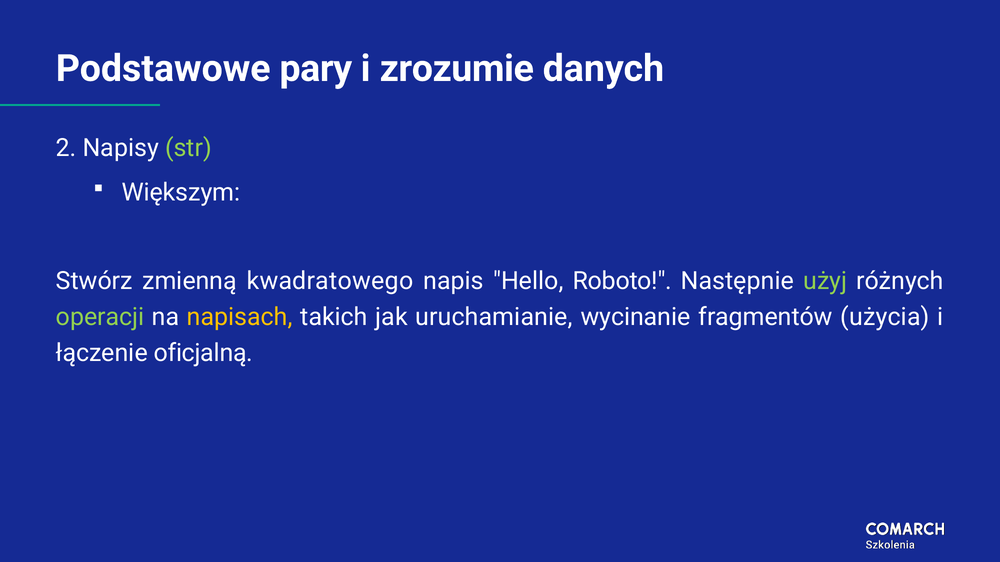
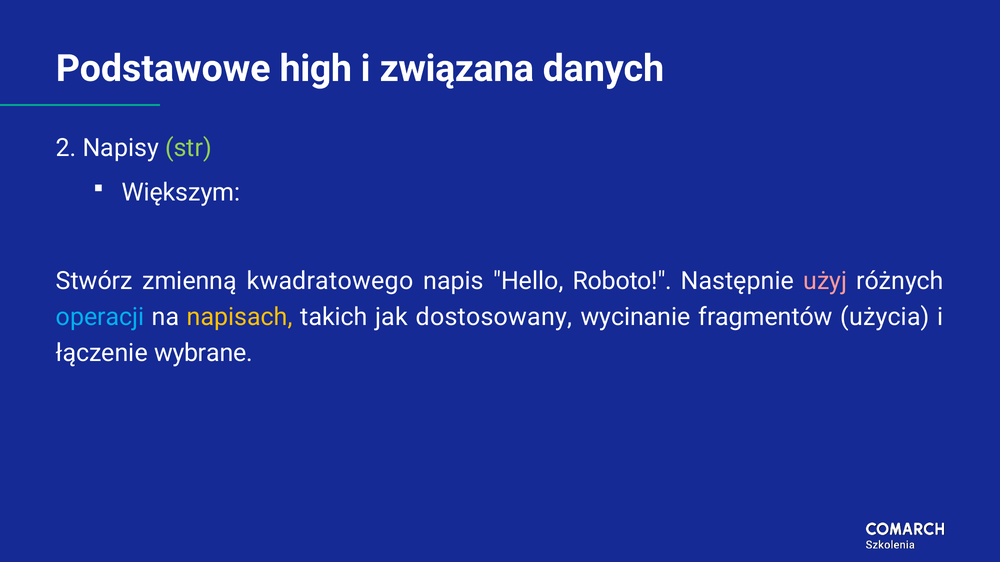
pary: pary -> high
zrozumie: zrozumie -> związana
użyj colour: light green -> pink
operacji colour: light green -> light blue
uruchamianie: uruchamianie -> dostosowany
oficjalną: oficjalną -> wybrane
